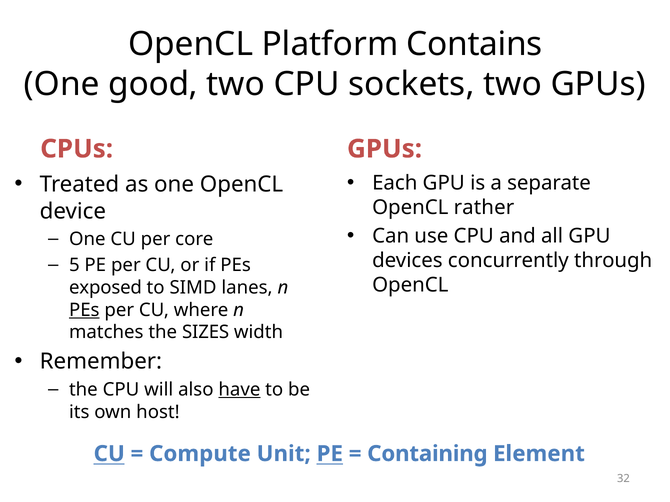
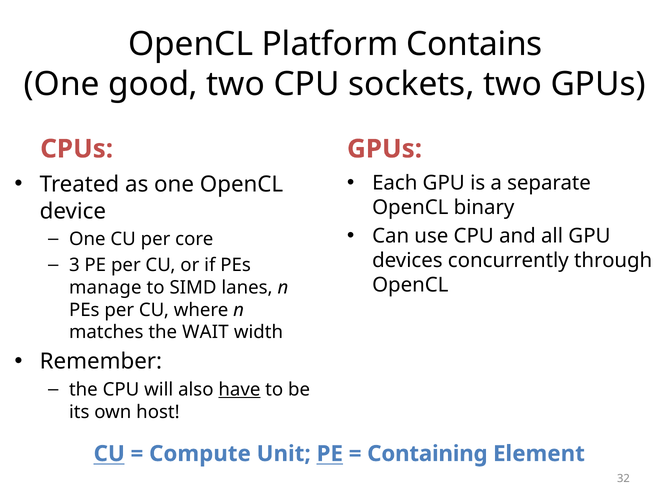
rather: rather -> binary
5: 5 -> 3
exposed: exposed -> manage
PEs at (84, 310) underline: present -> none
SIZES: SIZES -> WAIT
